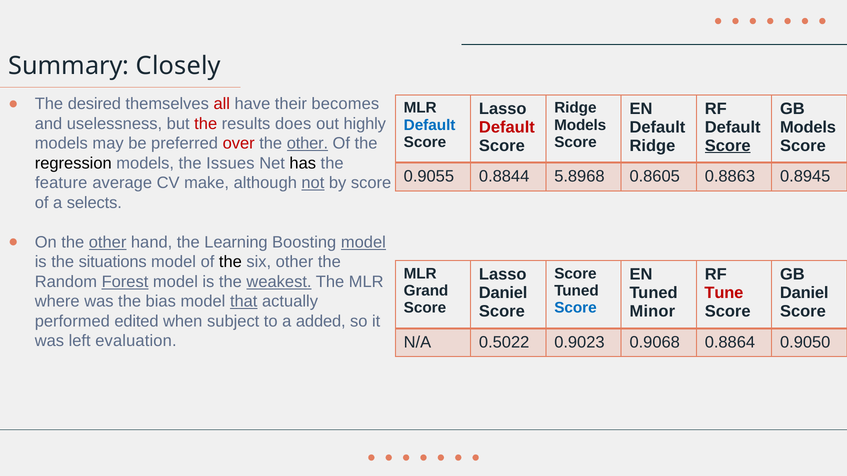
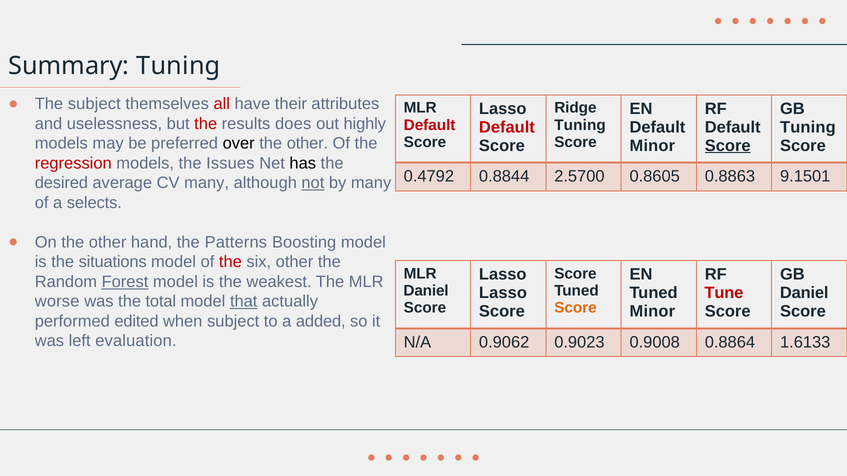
Summary Closely: Closely -> Tuning
The desired: desired -> subject
becomes: becomes -> attributes
Default at (430, 125) colour: blue -> red
Models at (580, 125): Models -> Tuning
Models at (808, 127): Models -> Tuning
over colour: red -> black
other at (307, 144) underline: present -> none
Ridge at (652, 146): Ridge -> Minor
regression colour: black -> red
0.9055: 0.9055 -> 0.4792
5.8968: 5.8968 -> 2.5700
0.8945: 0.8945 -> 9.1501
feature: feature -> desired
CV make: make -> many
by score: score -> many
other at (108, 242) underline: present -> none
Learning: Learning -> Patterns
model at (363, 242) underline: present -> none
the at (230, 262) colour: black -> red
weakest underline: present -> none
Grand at (426, 291): Grand -> Daniel
Daniel at (503, 293): Daniel -> Lasso
where: where -> worse
bias: bias -> total
Score at (575, 308) colour: blue -> orange
0.5022: 0.5022 -> 0.9062
0.9068: 0.9068 -> 0.9008
0.9050: 0.9050 -> 1.6133
